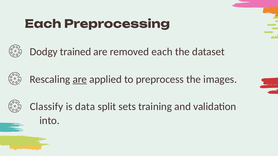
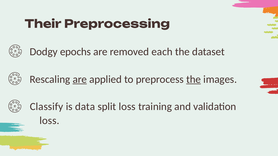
Each at (43, 24): Each -> Their
trained: trained -> epochs
the at (194, 79) underline: none -> present
split sets: sets -> loss
into at (50, 121): into -> loss
